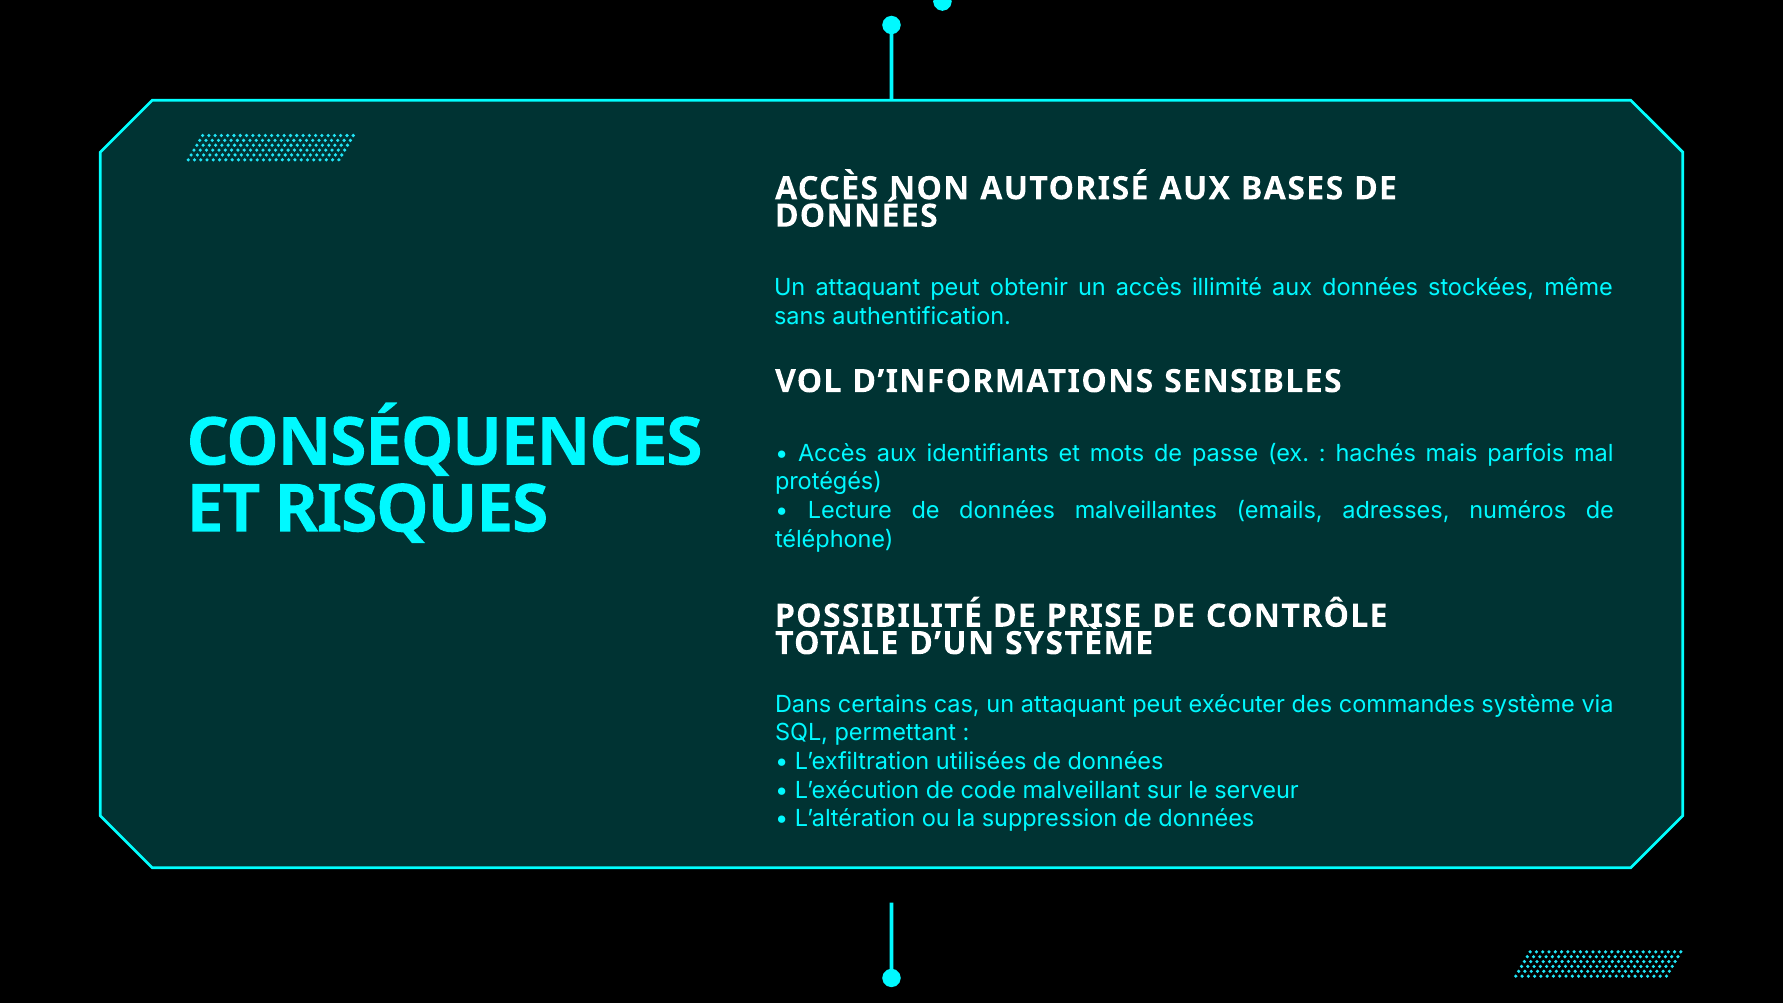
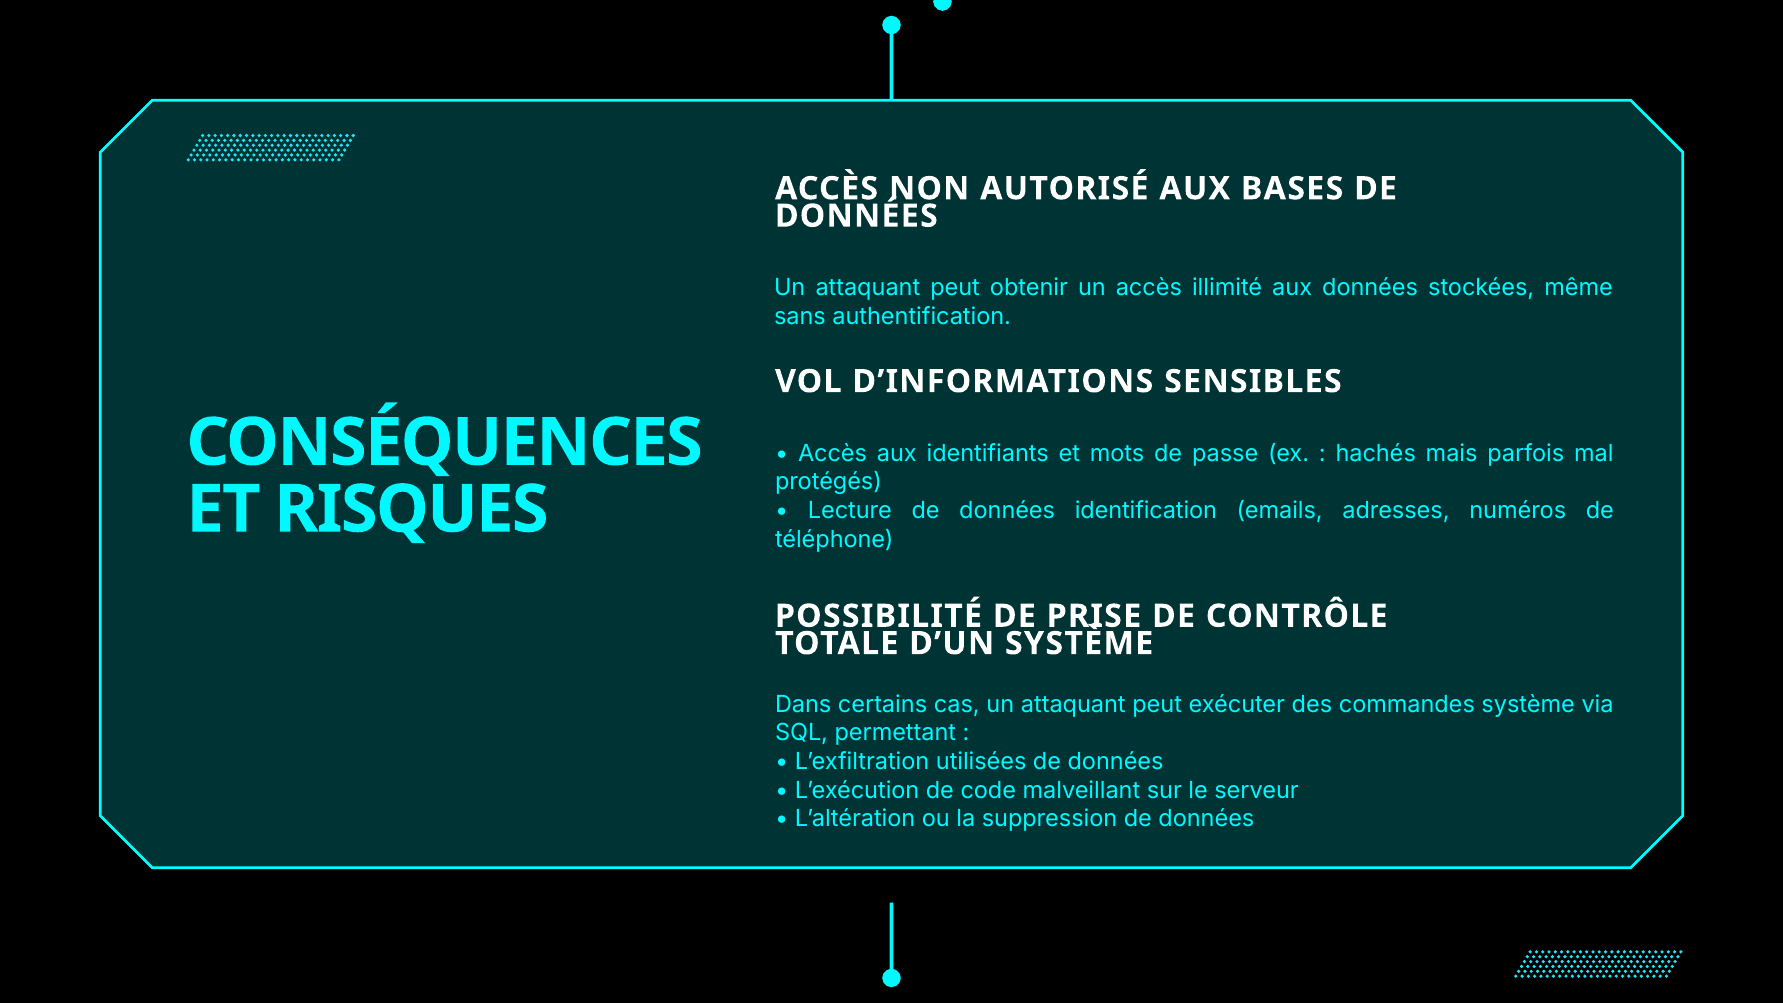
malveillantes: malveillantes -> identification
